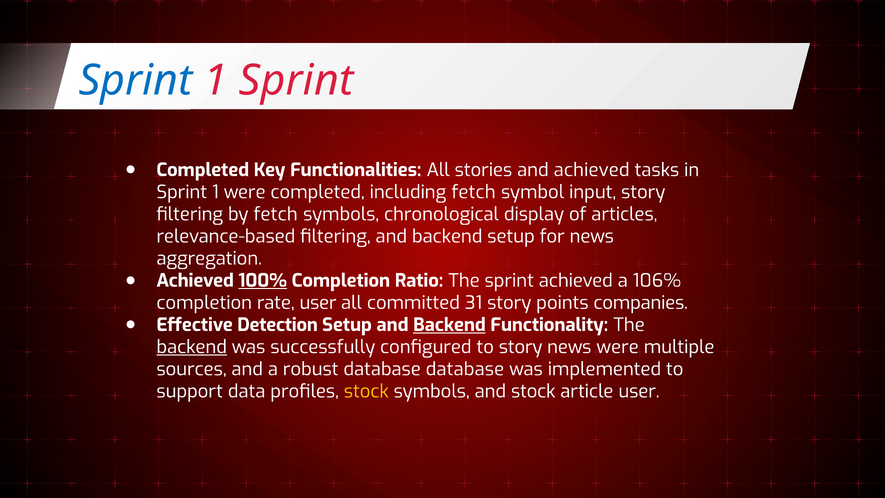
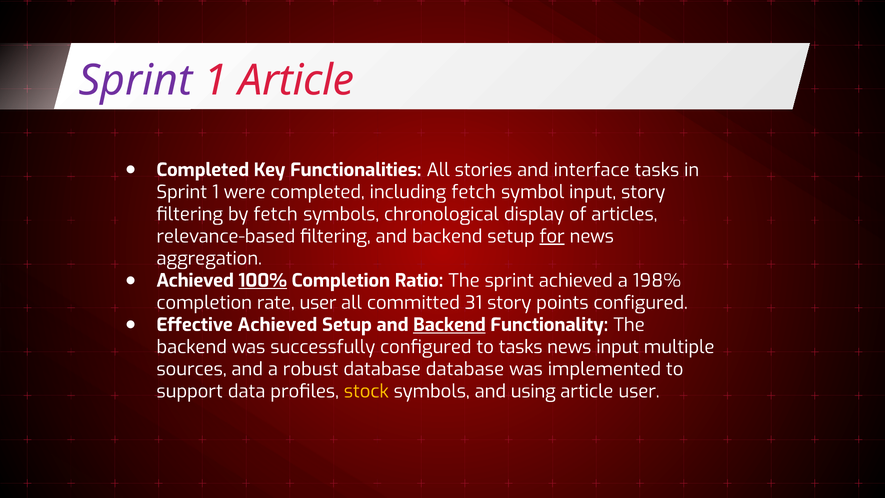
Sprint at (136, 81) colour: blue -> purple
1 Sprint: Sprint -> Article
and achieved: achieved -> interface
for underline: none -> present
106%: 106% -> 198%
points companies: companies -> configured
Effective Detection: Detection -> Achieved
backend at (192, 347) underline: present -> none
to story: story -> tasks
news were: were -> input
and stock: stock -> using
